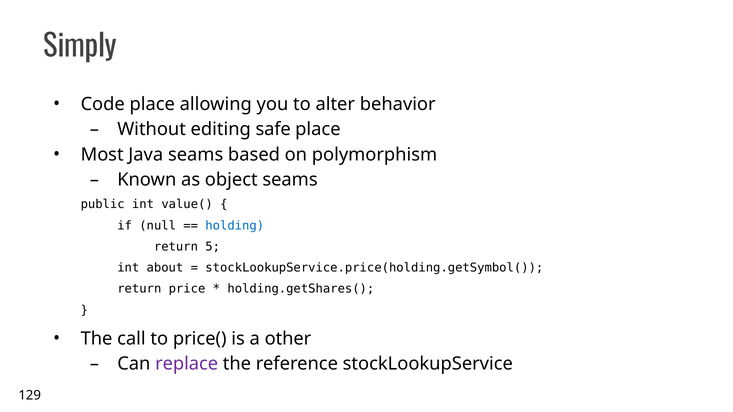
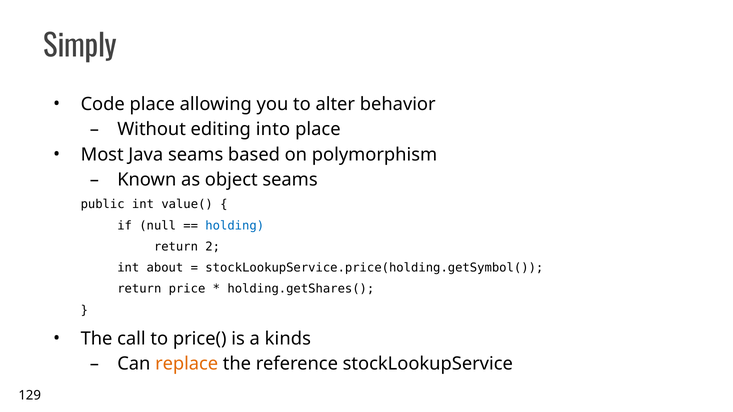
safe: safe -> into
5: 5 -> 2
other: other -> kinds
replace colour: purple -> orange
